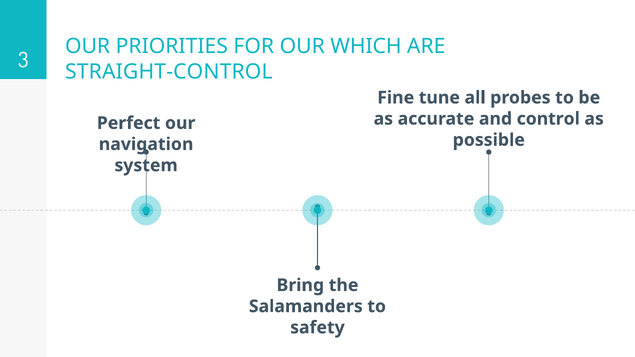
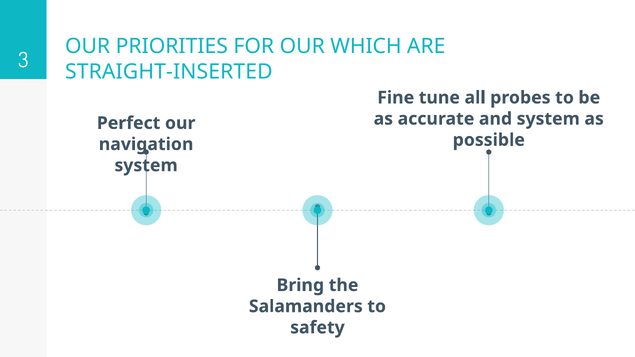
STRAIGHT-CONTROL: STRAIGHT-CONTROL -> STRAIGHT-INSERTED
and control: control -> system
